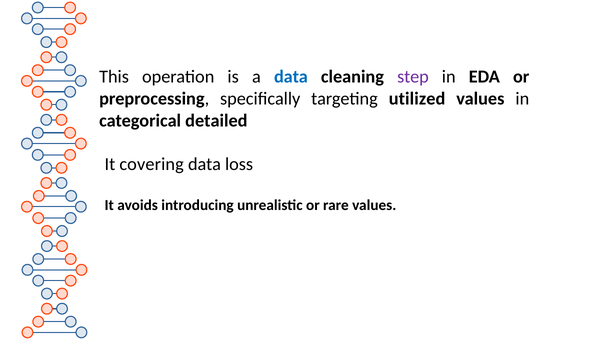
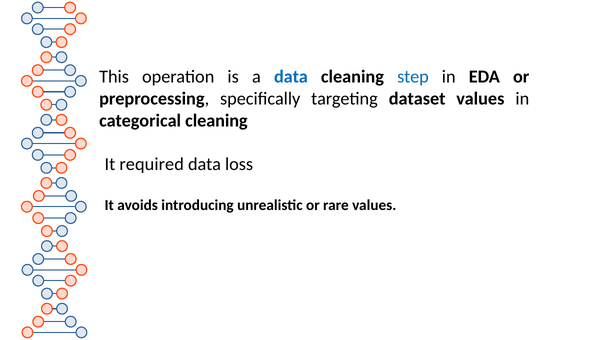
step colour: purple -> blue
utilized: utilized -> dataset
categorical detailed: detailed -> cleaning
covering: covering -> required
